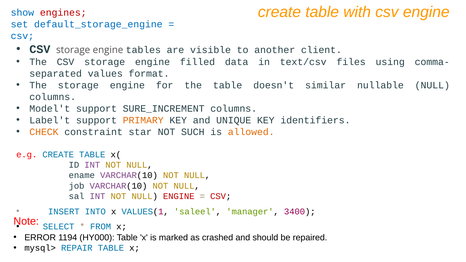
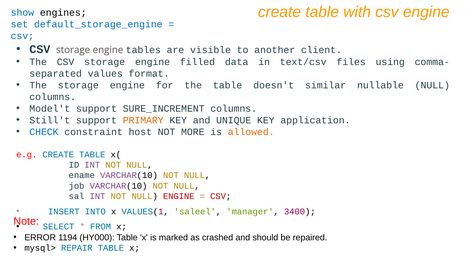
engines colour: red -> black
Label't: Label't -> Still't
identifiers: identifiers -> application
CHECK colour: orange -> blue
star: star -> host
SUCH: SUCH -> MORE
